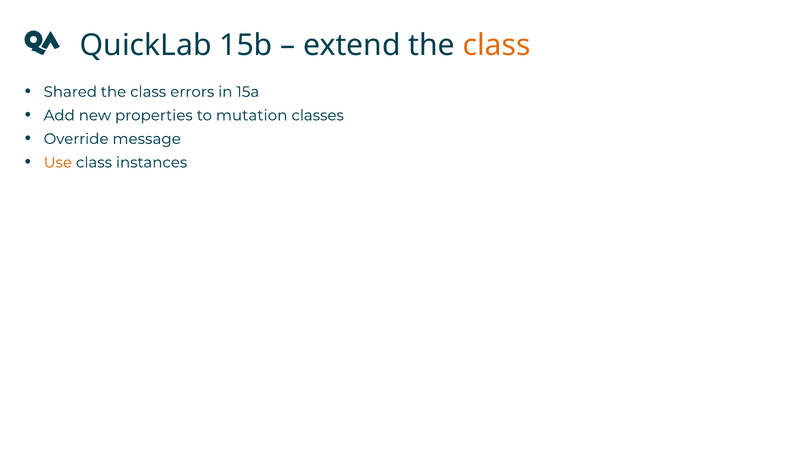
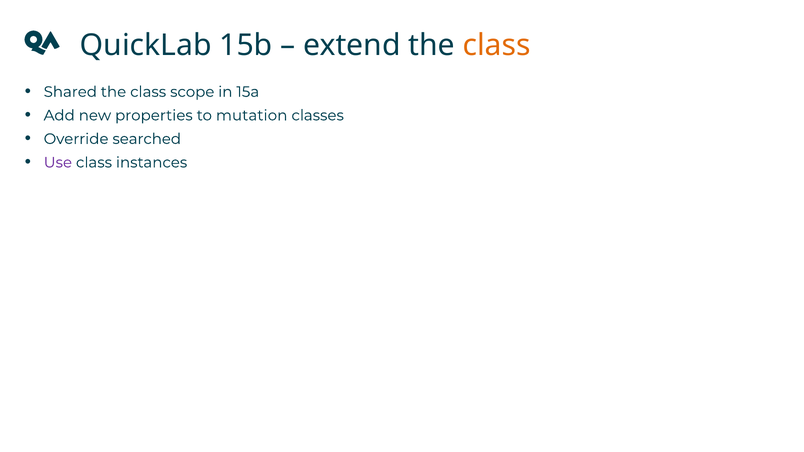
errors: errors -> scope
message: message -> searched
Use colour: orange -> purple
